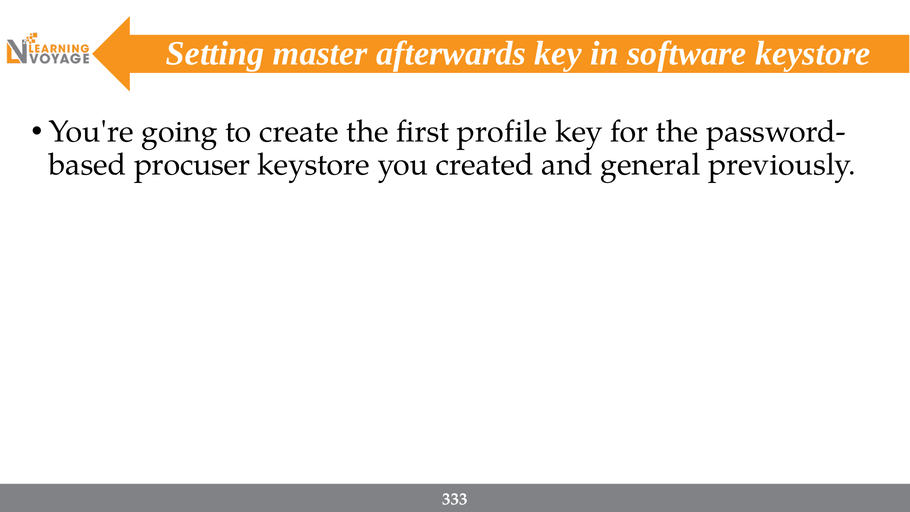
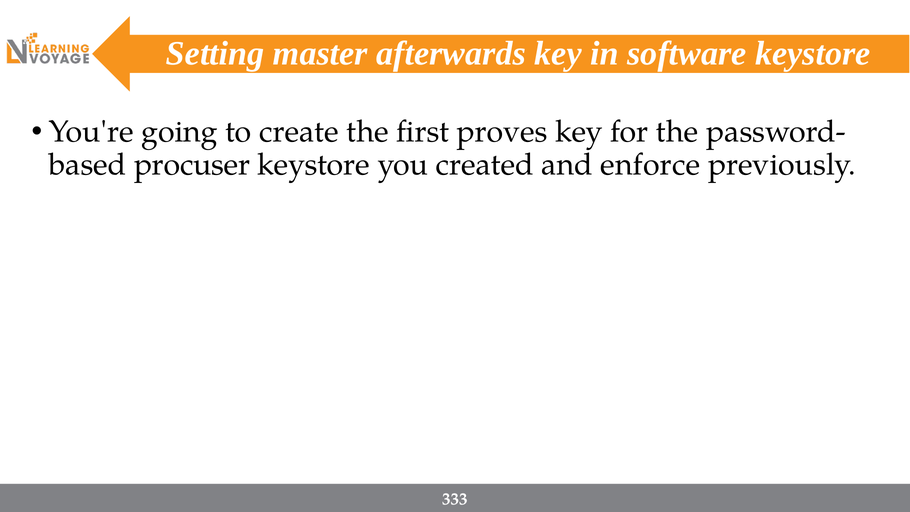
profile: profile -> proves
general: general -> enforce
